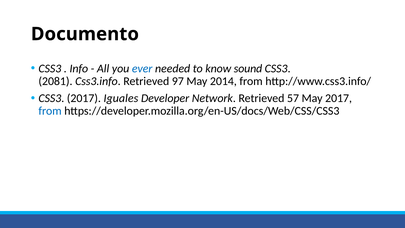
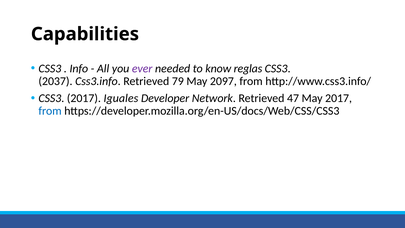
Documento: Documento -> Capabilities
ever colour: blue -> purple
sound: sound -> reglas
2081: 2081 -> 2037
97: 97 -> 79
2014: 2014 -> 2097
57: 57 -> 47
